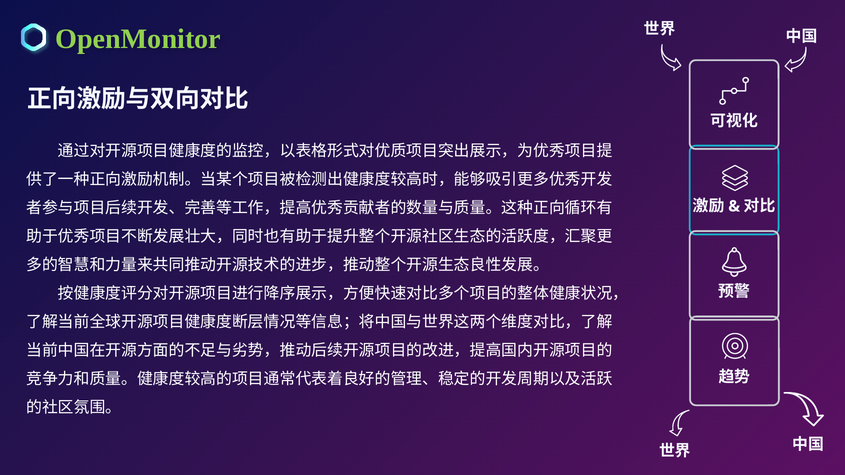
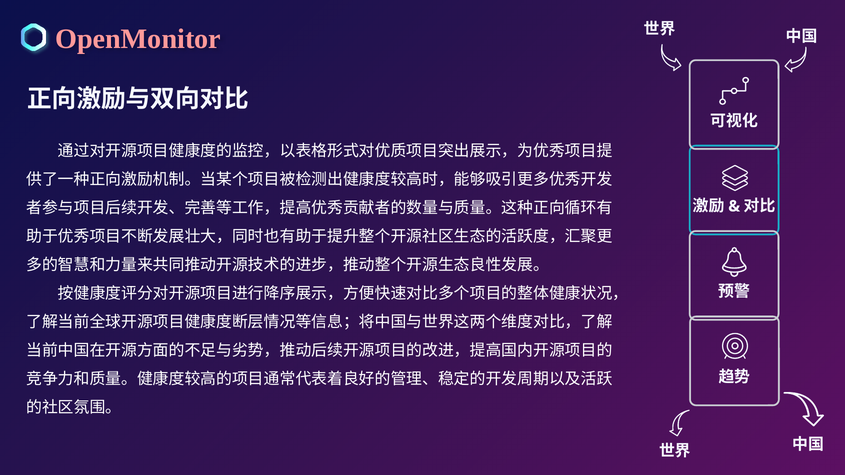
OpenMonitor colour: light green -> pink
